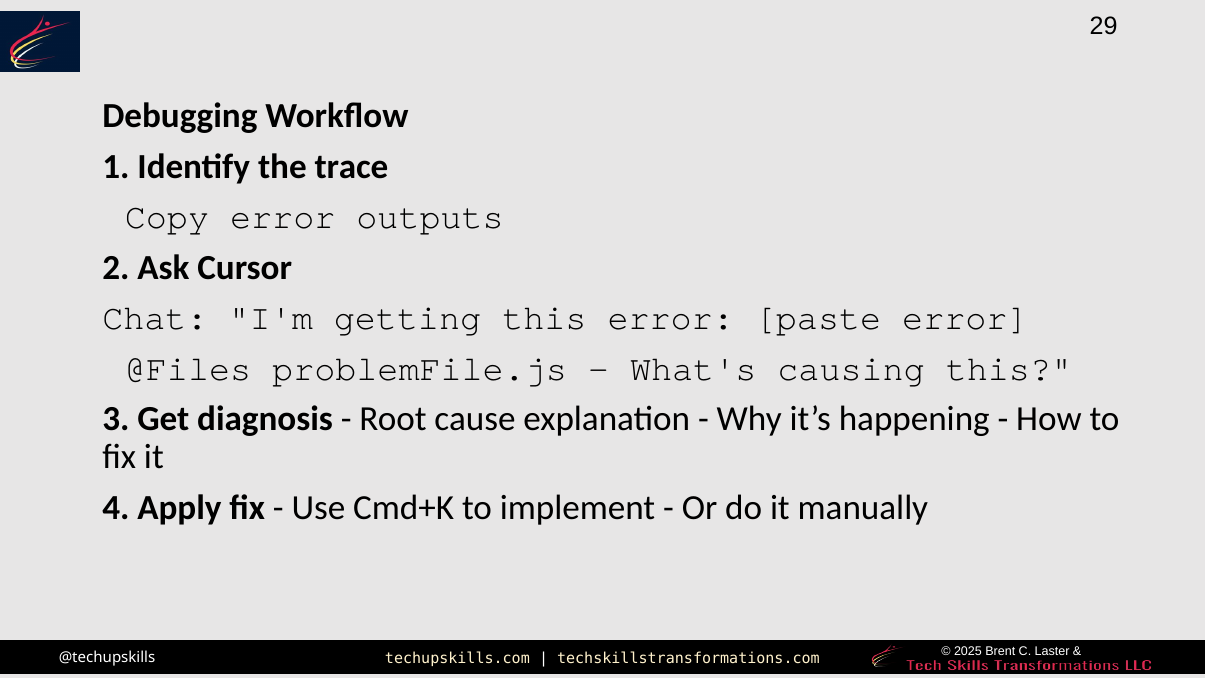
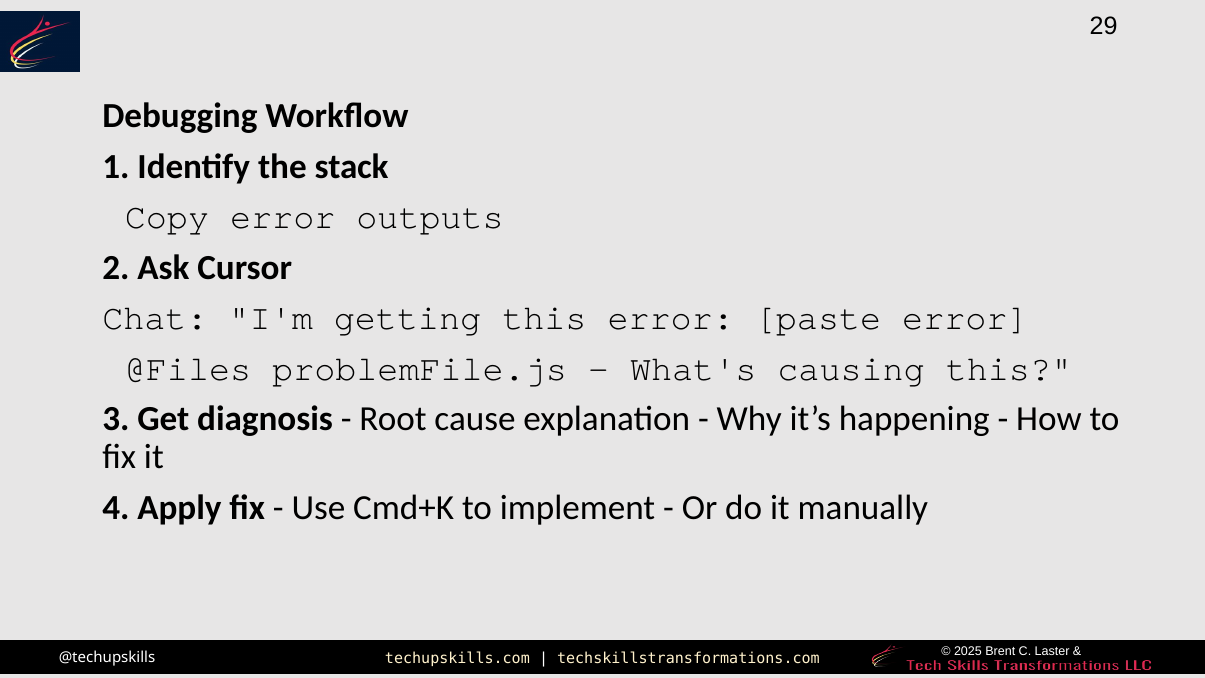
trace: trace -> stack
